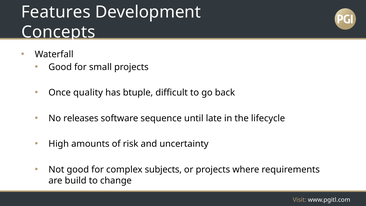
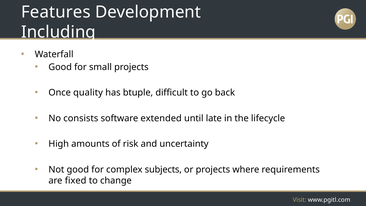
Concepts: Concepts -> Including
releases: releases -> consists
sequence: sequence -> extended
build: build -> fixed
